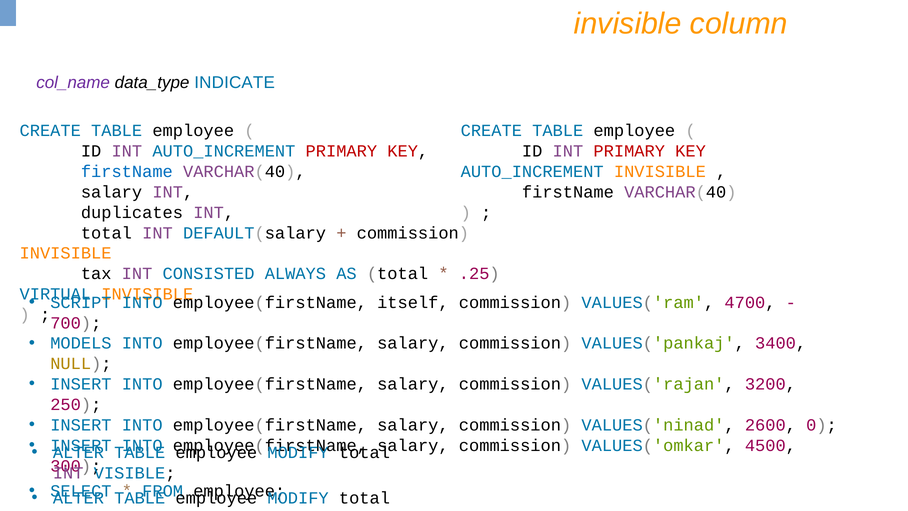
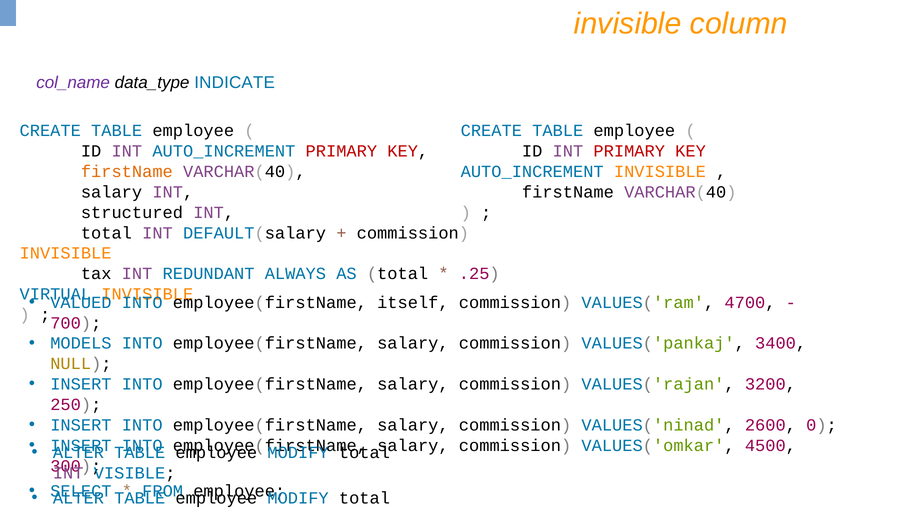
firstName at (127, 172) colour: blue -> orange
duplicates: duplicates -> structured
CONSISTED: CONSISTED -> REDUNDANT
SCRIPT: SCRIPT -> VALUED
